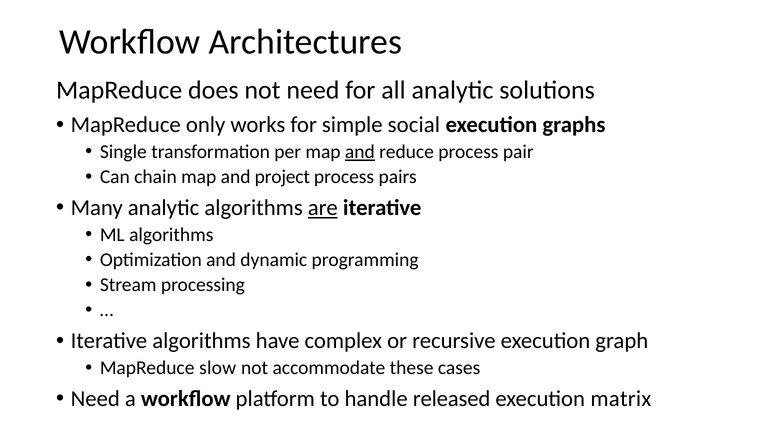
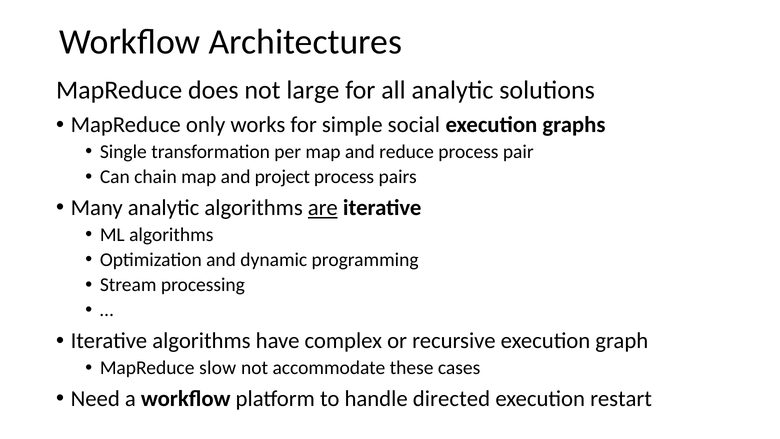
not need: need -> large
and at (360, 152) underline: present -> none
released: released -> directed
matrix: matrix -> restart
